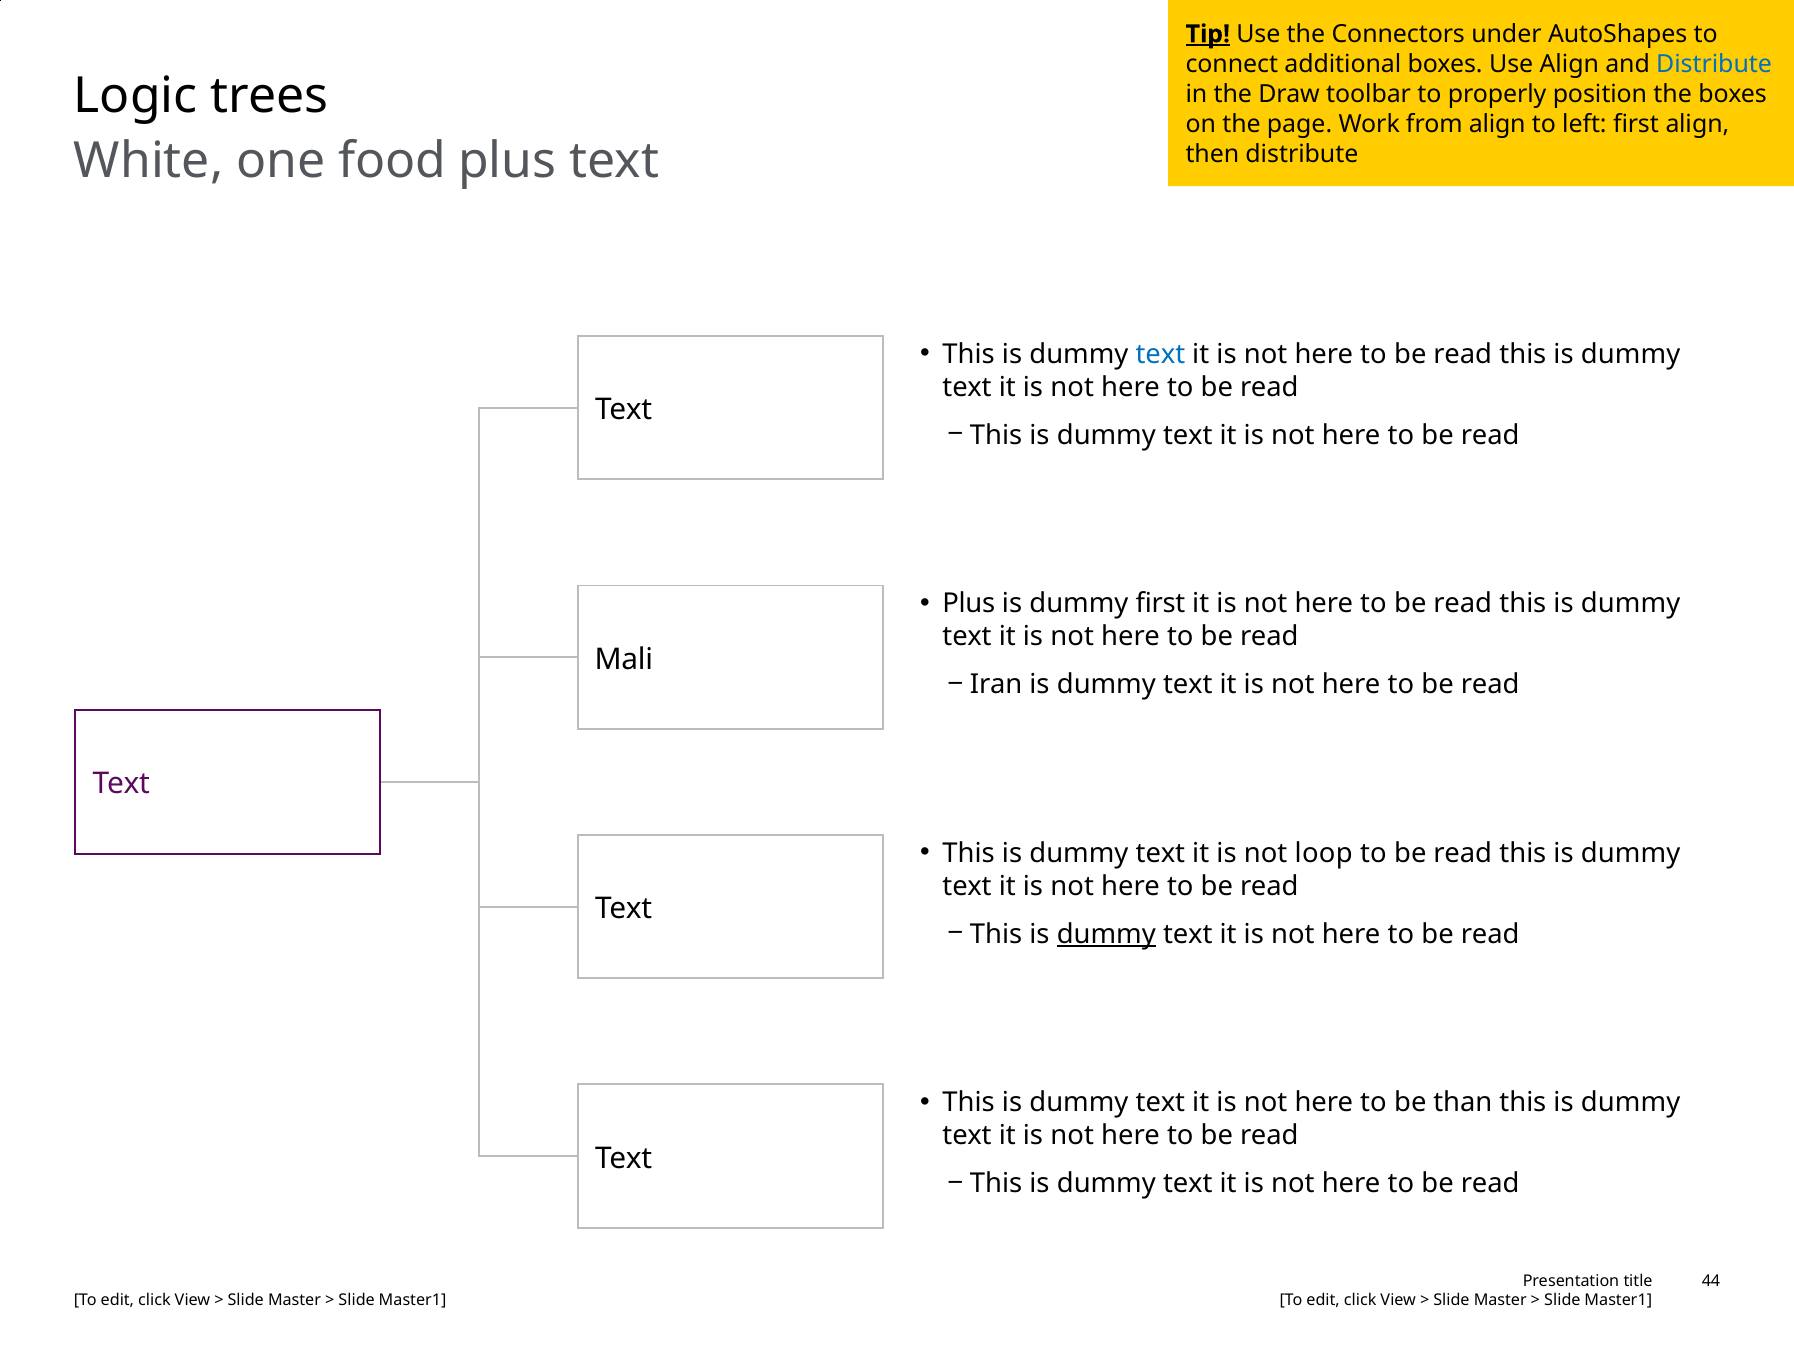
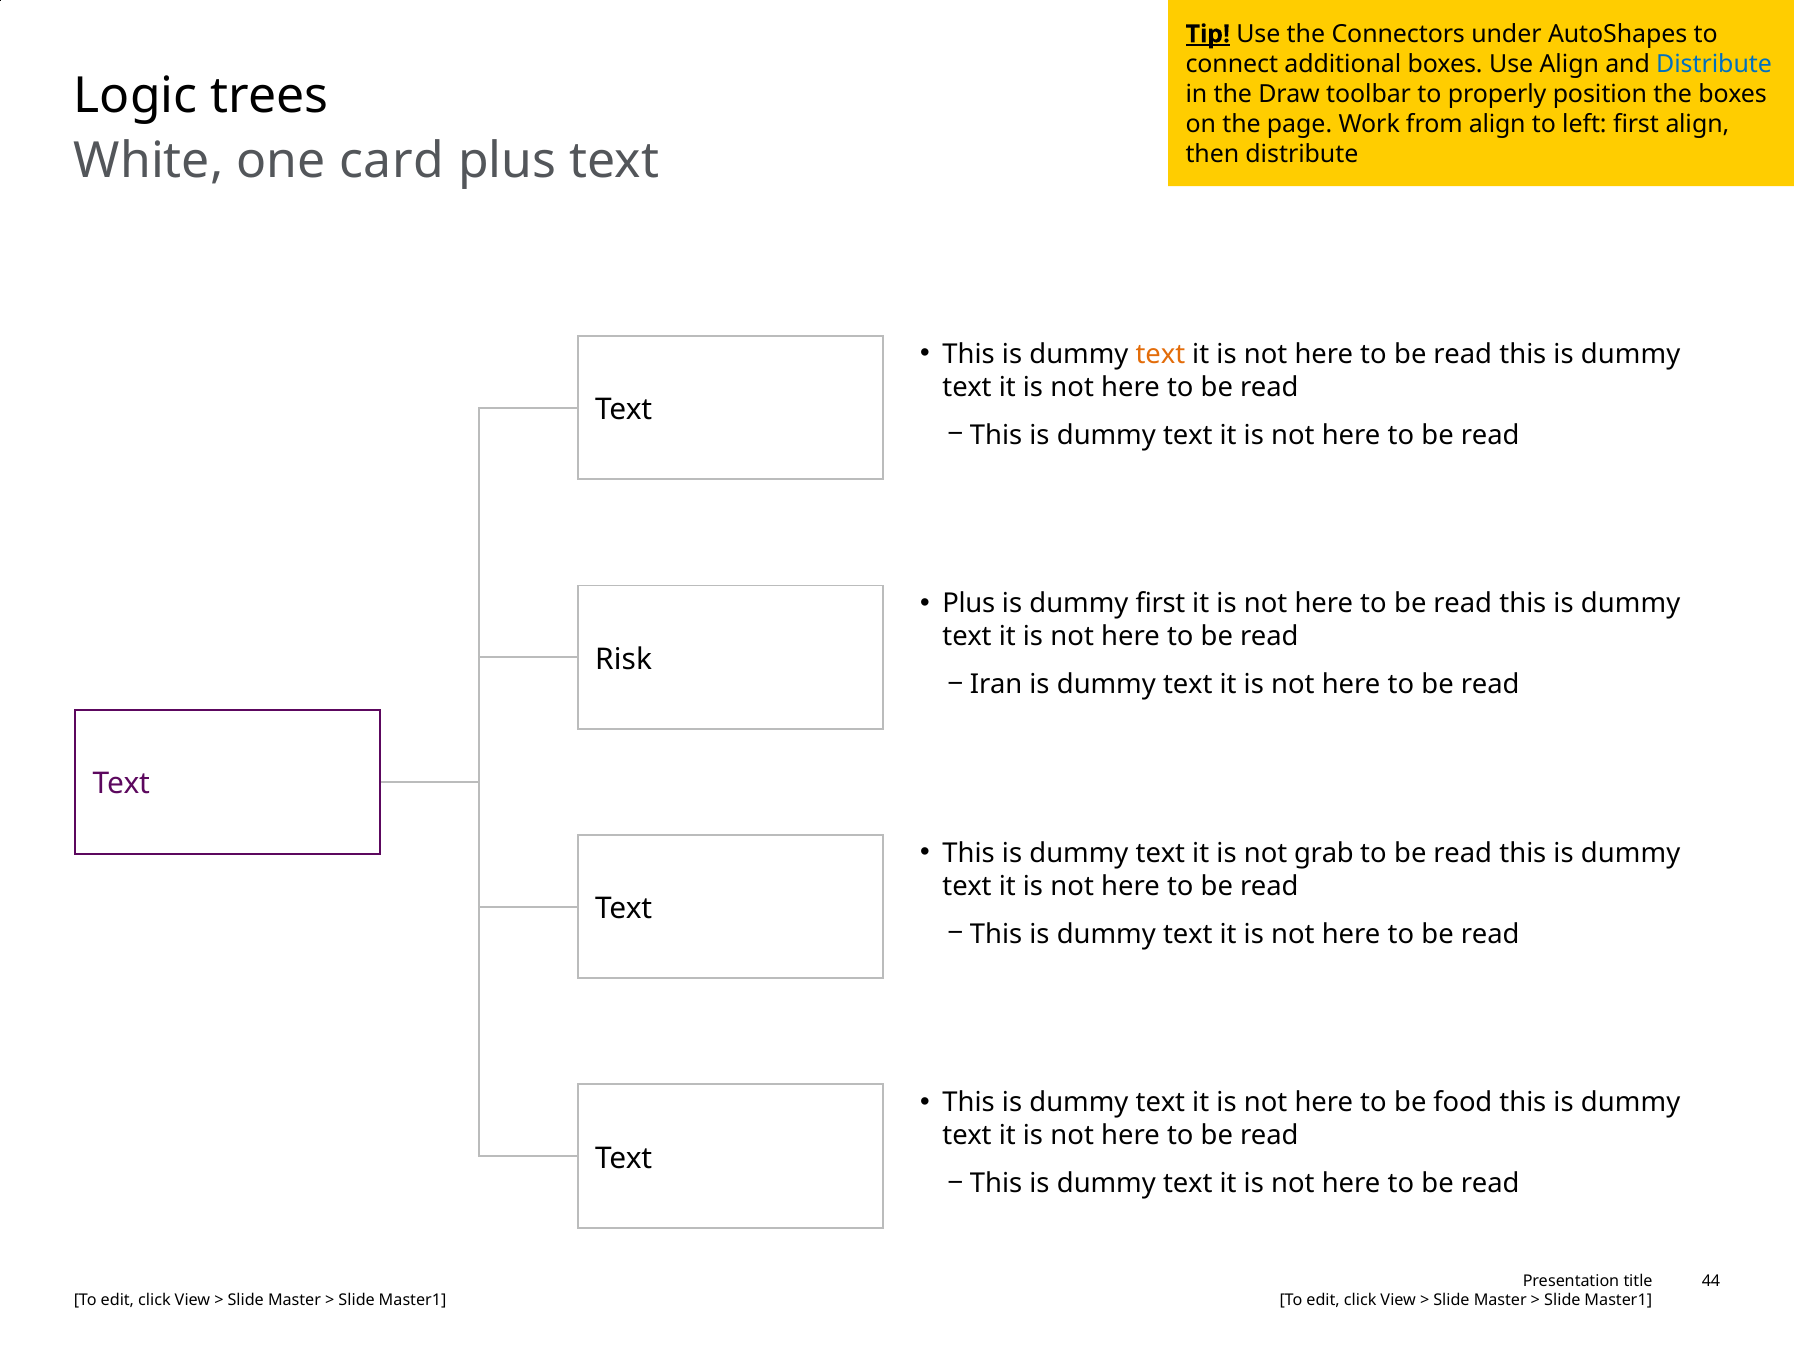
food: food -> card
text at (1160, 354) colour: blue -> orange
Mali: Mali -> Risk
loop: loop -> grab
dummy at (1106, 934) underline: present -> none
than: than -> food
